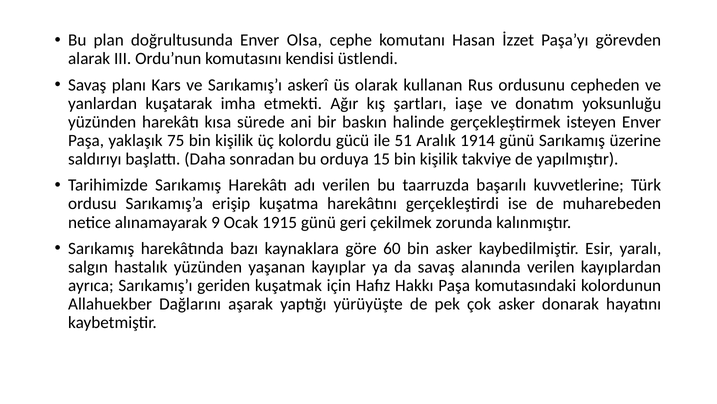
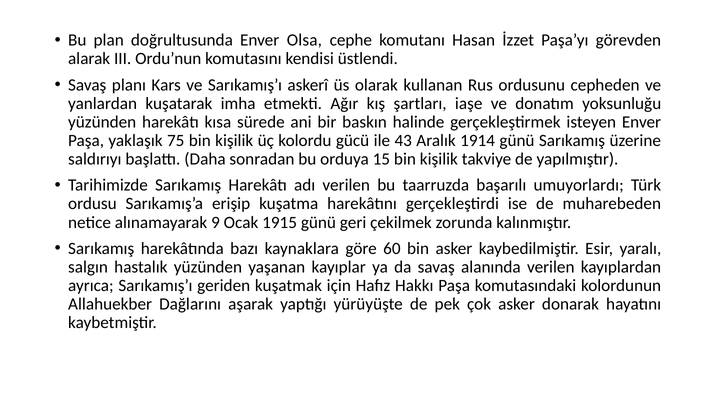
51: 51 -> 43
kuvvetlerine: kuvvetlerine -> umuyorlardı
